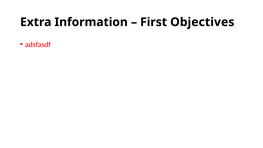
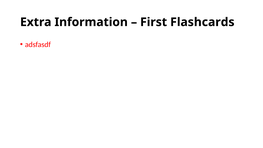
Objectives: Objectives -> Flashcards
